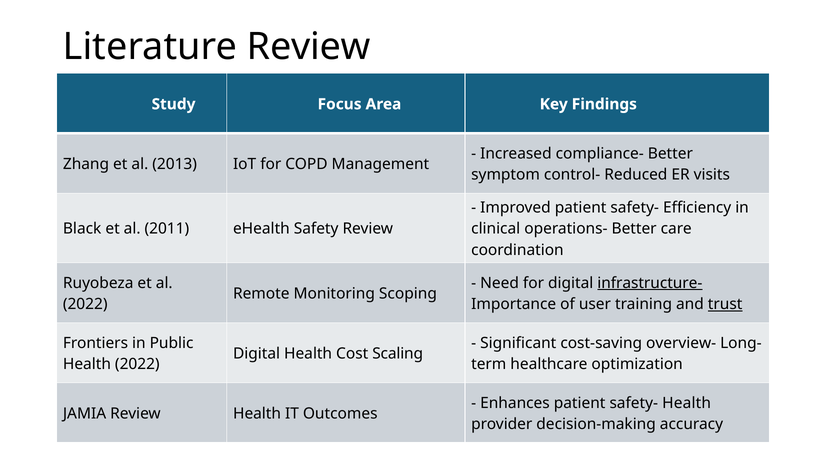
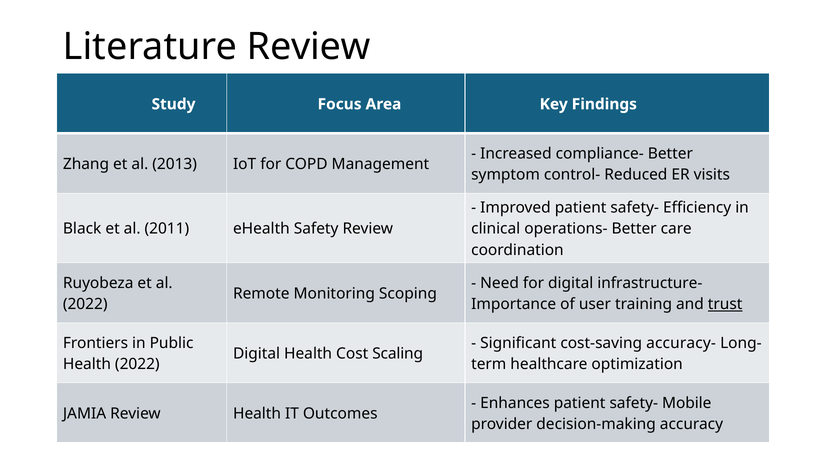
infrastructure- underline: present -> none
overview-: overview- -> accuracy-
safety- Health: Health -> Mobile
